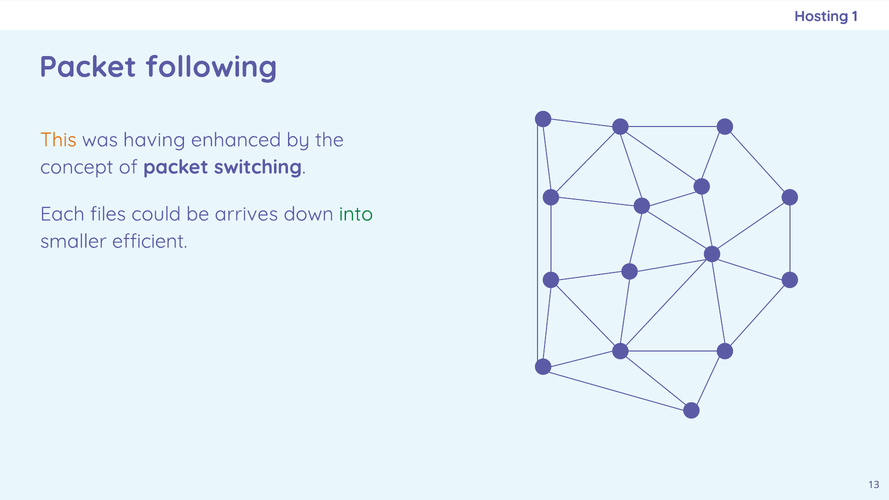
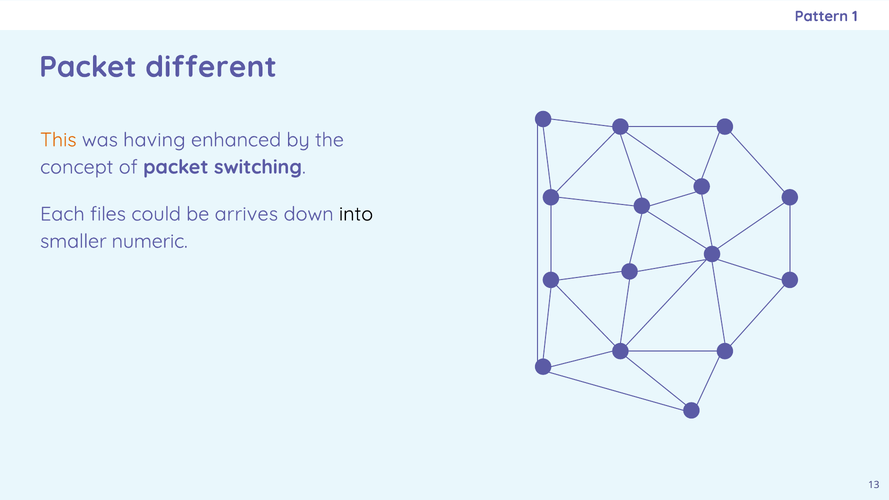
Hosting: Hosting -> Pattern
following: following -> different
into colour: green -> black
efficient: efficient -> numeric
